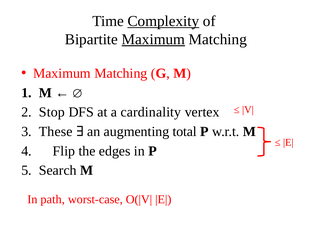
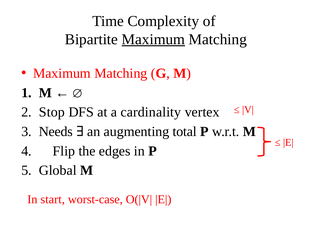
Complexity underline: present -> none
These: These -> Needs
Search: Search -> Global
path: path -> start
